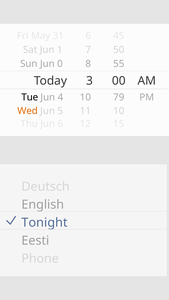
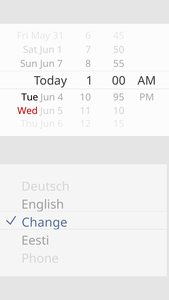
Jun 0: 0 -> 7
Today 3: 3 -> 1
79: 79 -> 95
Wed colour: orange -> red
Tonight: Tonight -> Change
